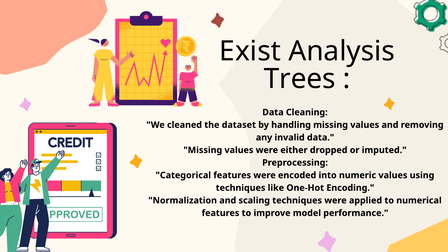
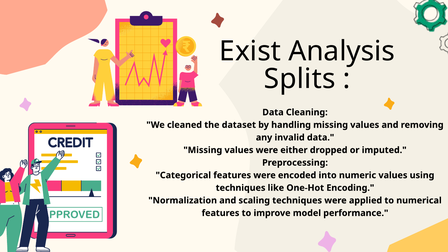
Trees: Trees -> Splits
